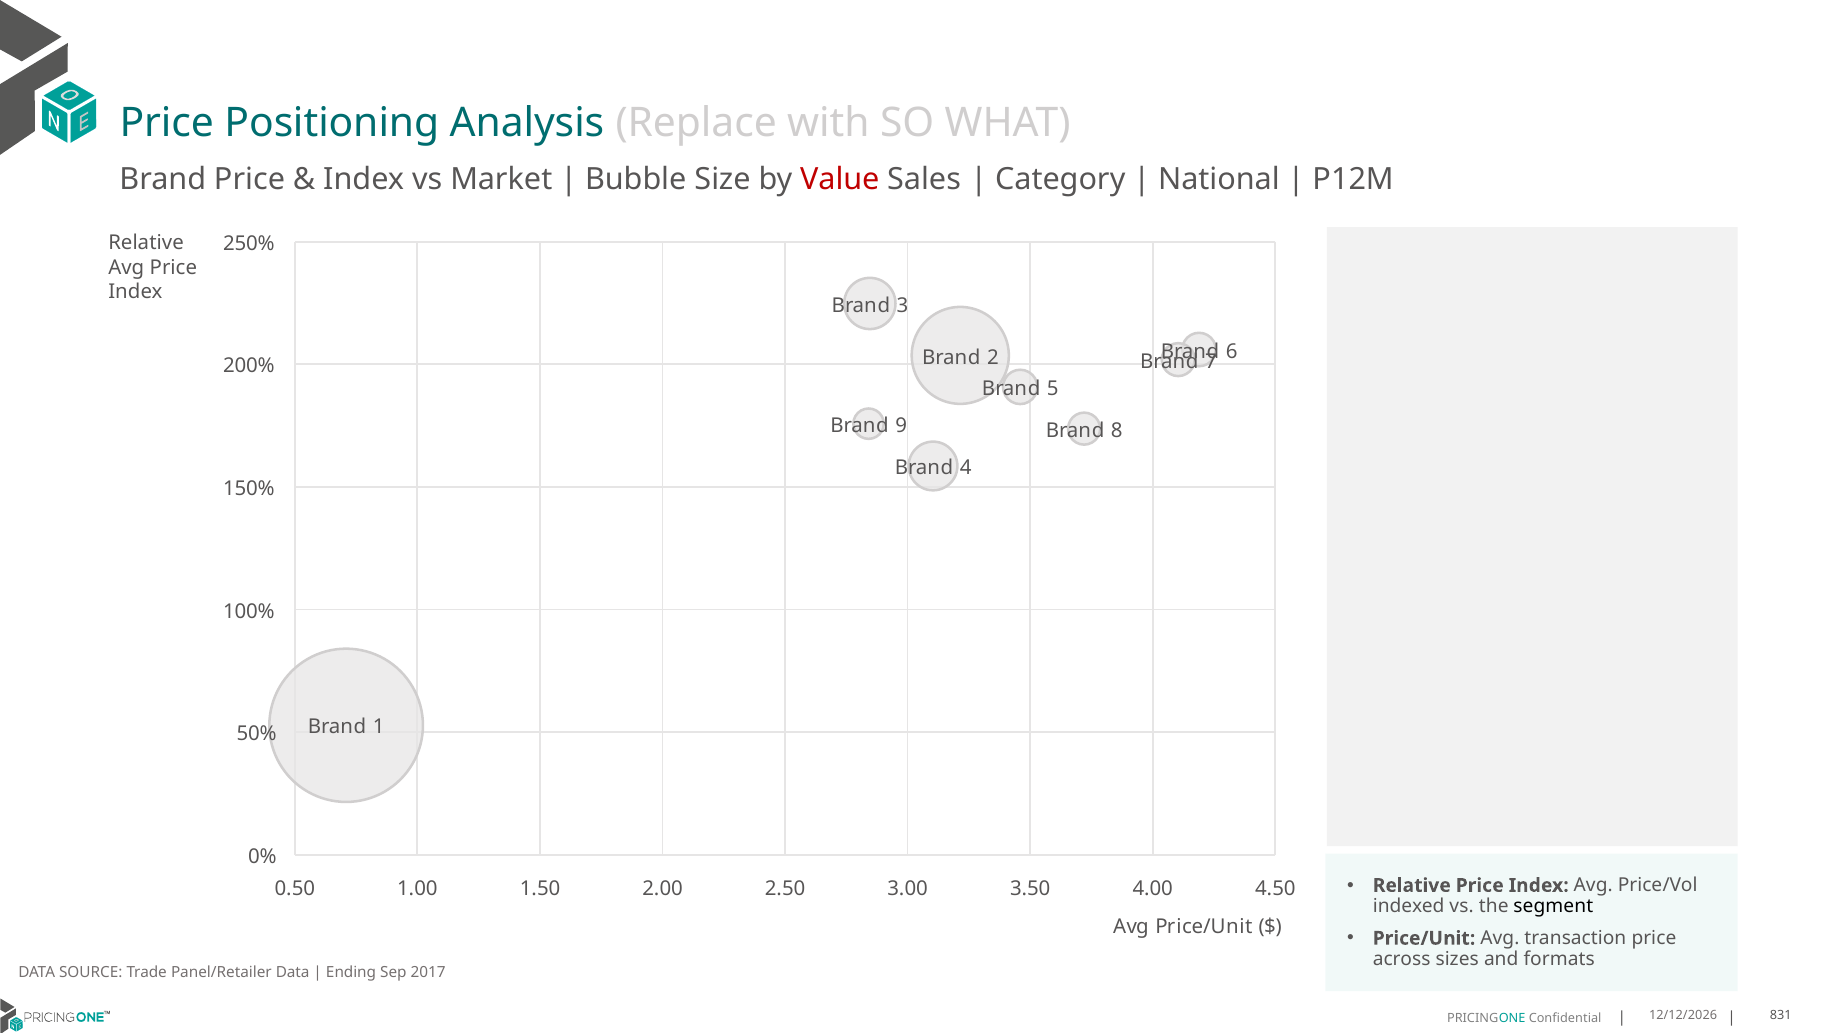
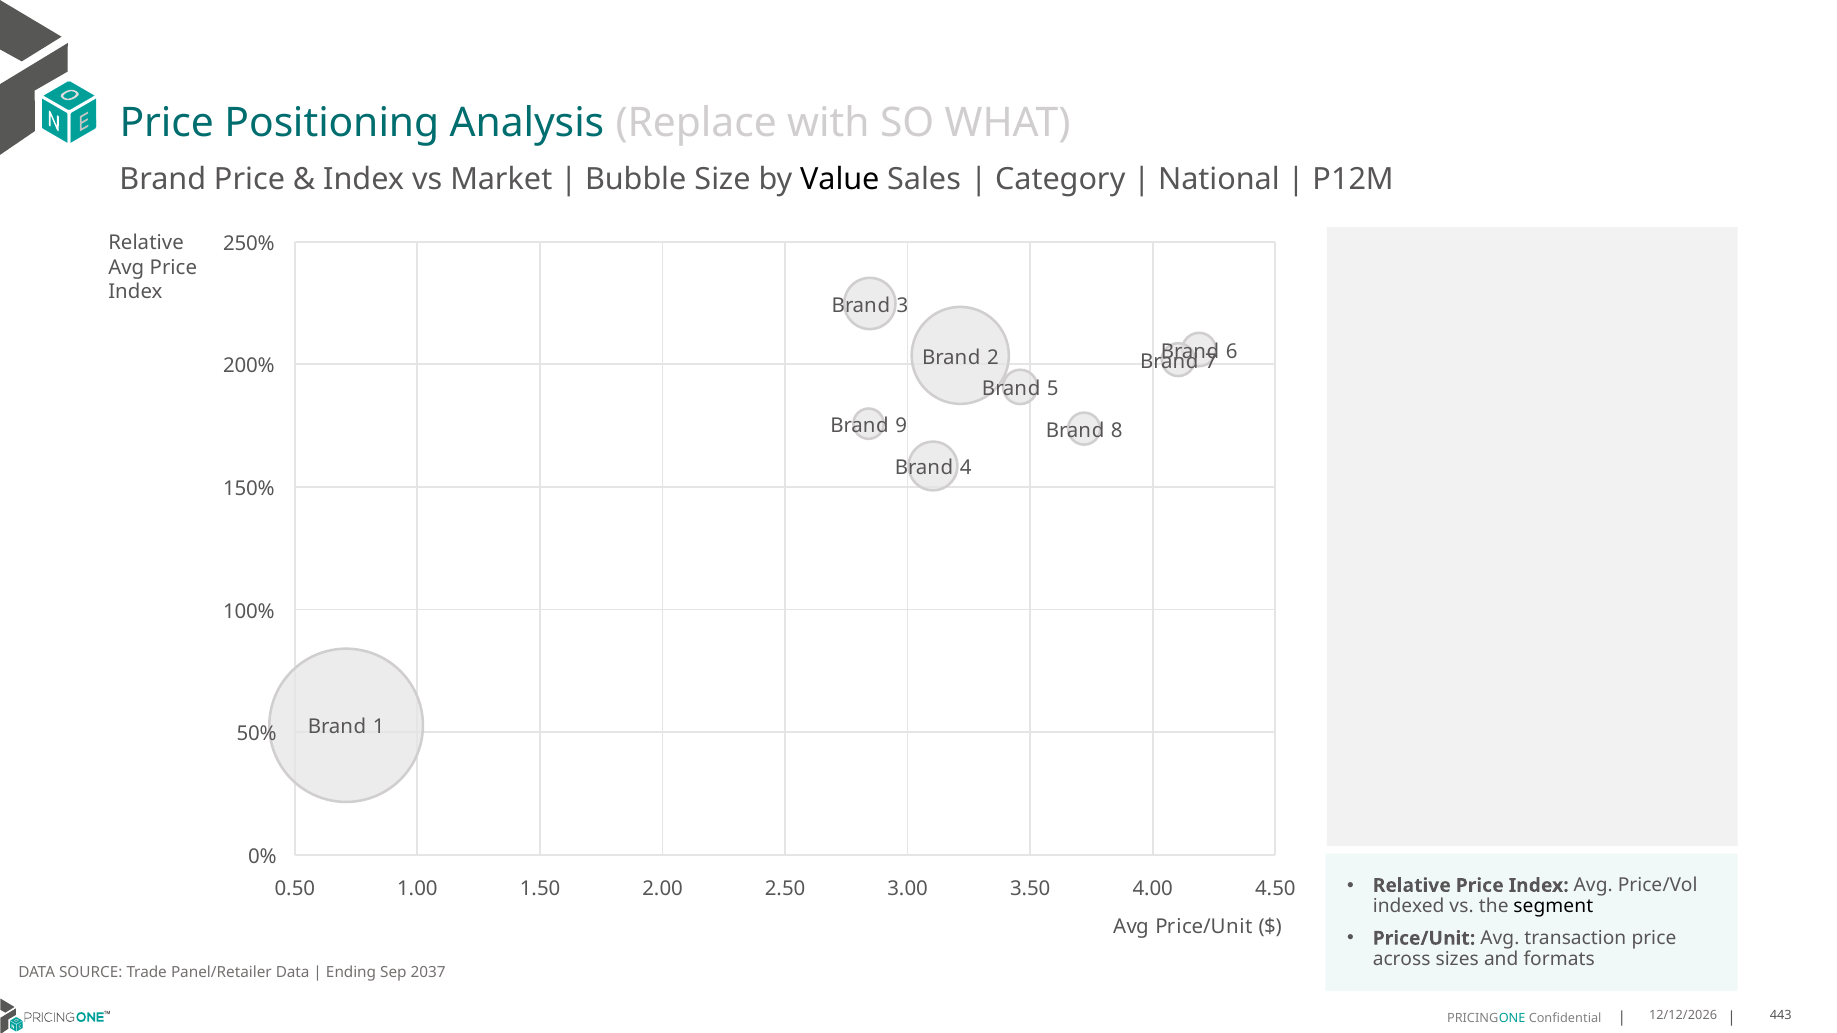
Value colour: red -> black
2017: 2017 -> 2037
831: 831 -> 443
